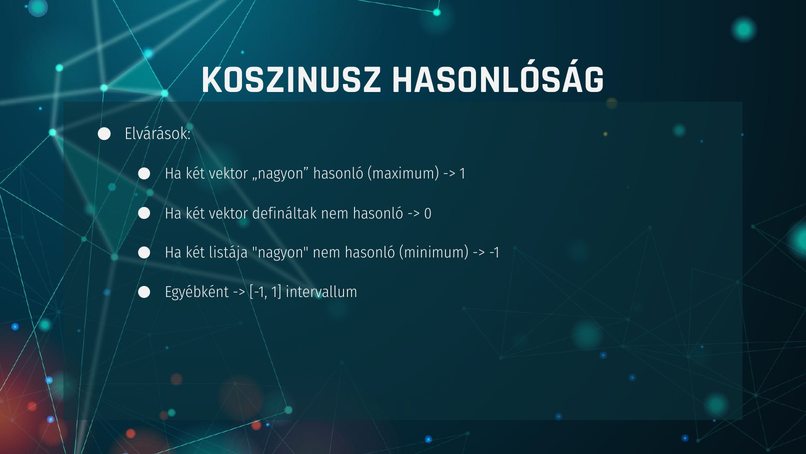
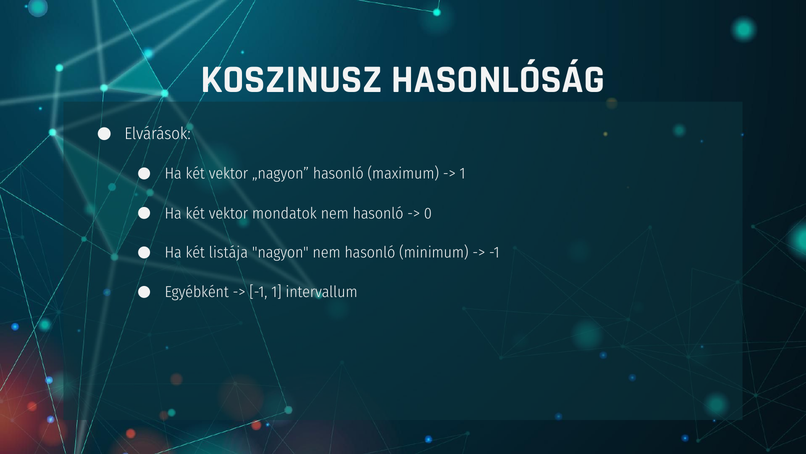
defináltak: defináltak -> mondatok
